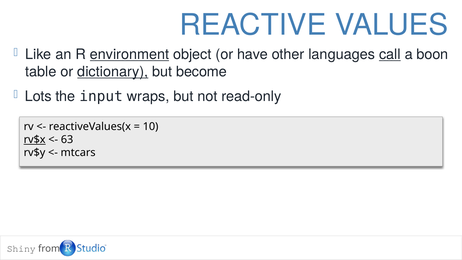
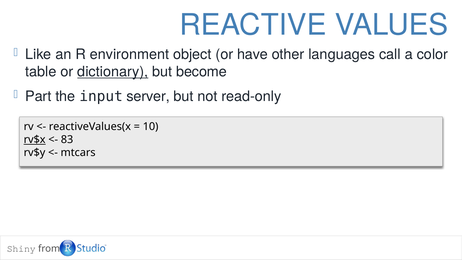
environment underline: present -> none
call underline: present -> none
boon: boon -> color
Lots: Lots -> Part
wraps: wraps -> server
63: 63 -> 83
